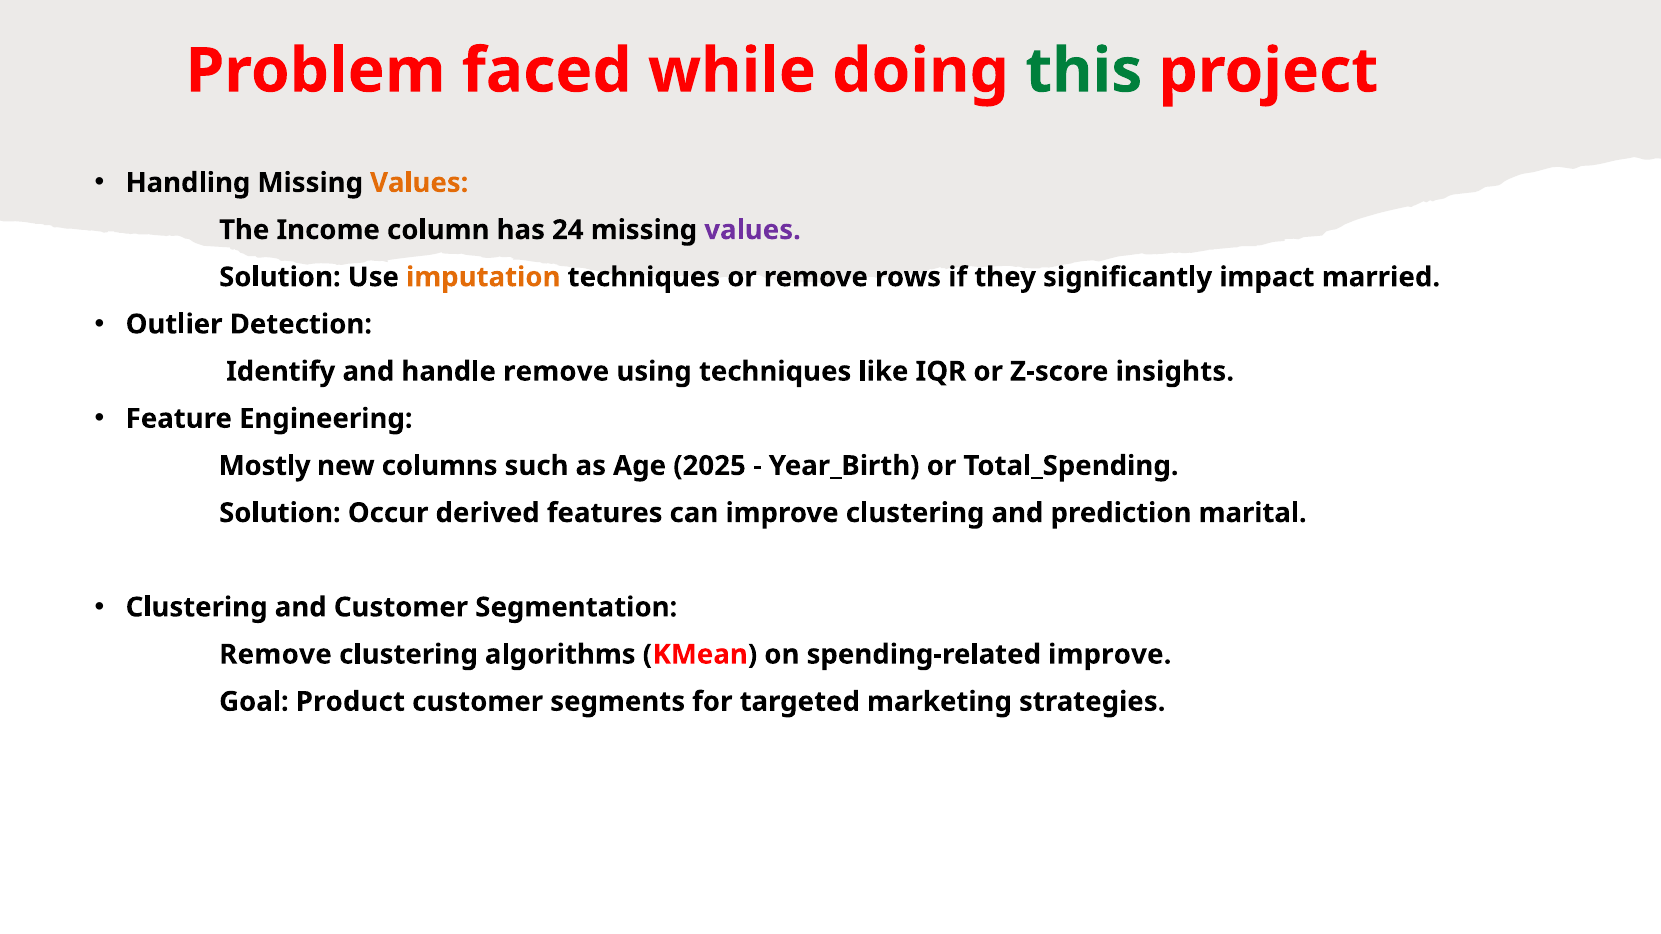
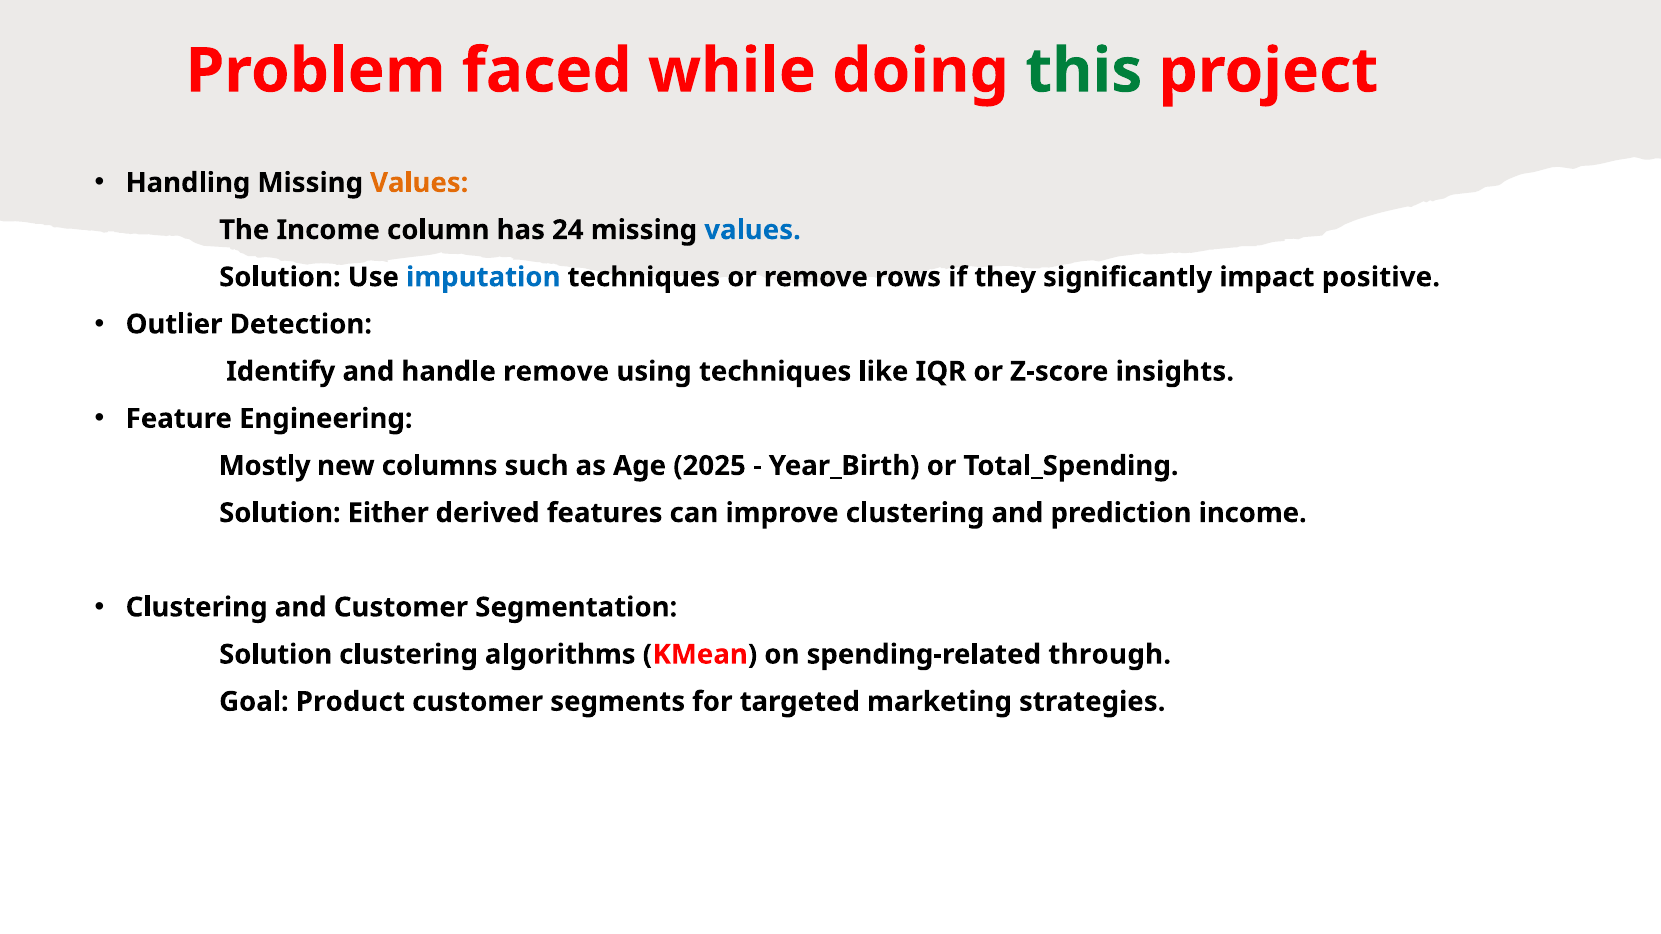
values at (753, 230) colour: purple -> blue
imputation colour: orange -> blue
married: married -> positive
Occur: Occur -> Either
prediction marital: marital -> income
Remove at (275, 655): Remove -> Solution
spending-related improve: improve -> through
